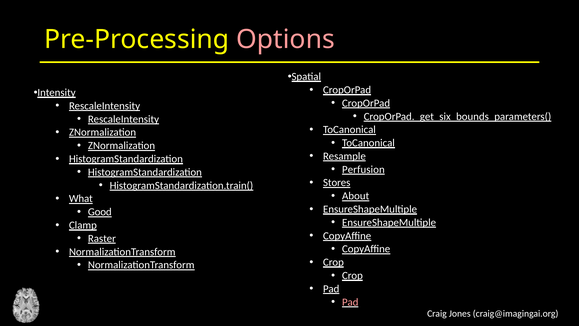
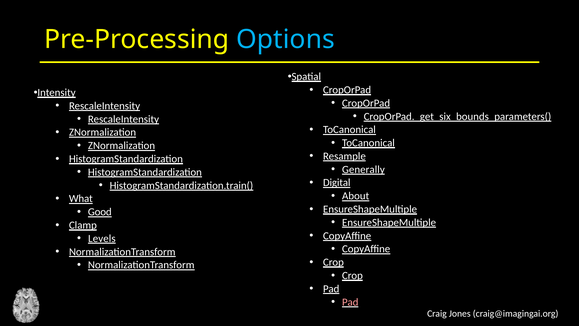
Options colour: pink -> light blue
Perfusion: Perfusion -> Generally
Stores: Stores -> Digital
Raster: Raster -> Levels
